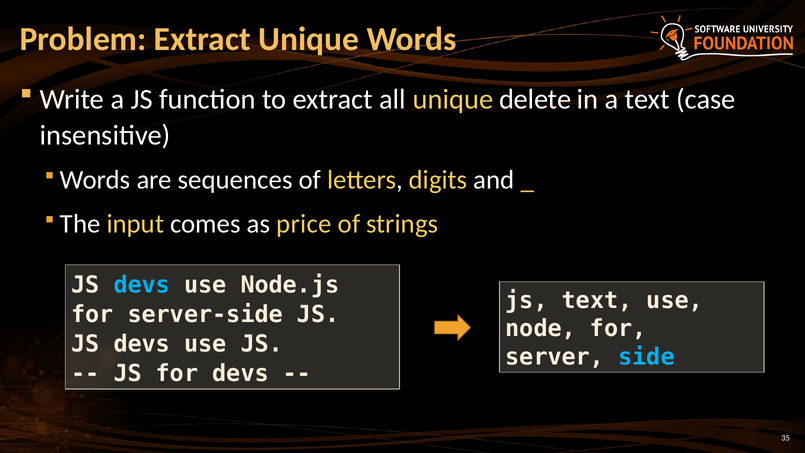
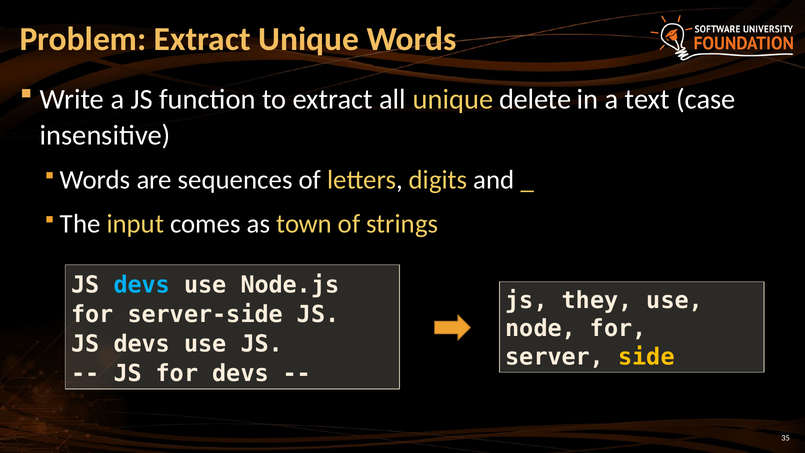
price: price -> town
js text: text -> they
side colour: light blue -> yellow
